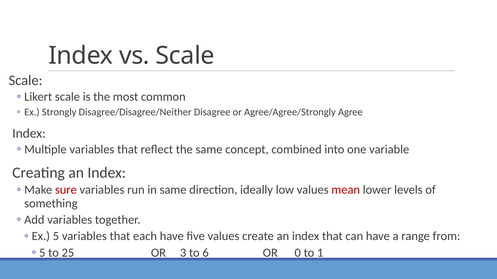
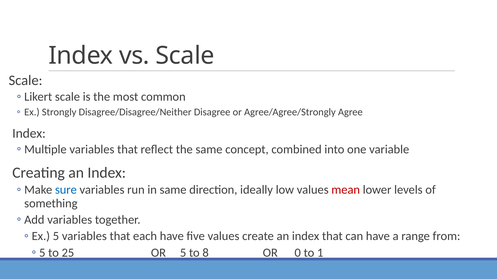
sure colour: red -> blue
OR 3: 3 -> 5
6: 6 -> 8
